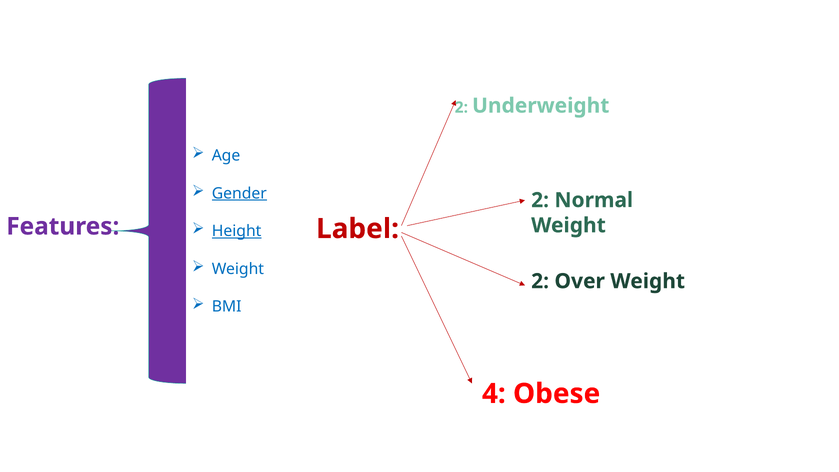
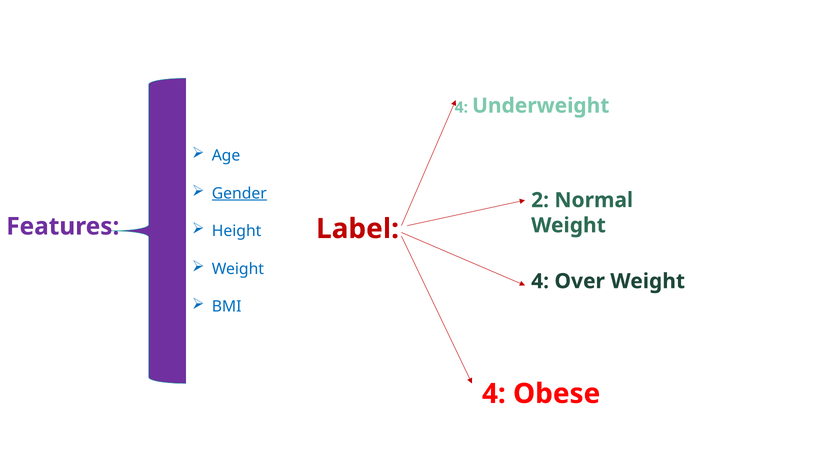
2 at (461, 107): 2 -> 4
Height underline: present -> none
2 at (540, 281): 2 -> 4
